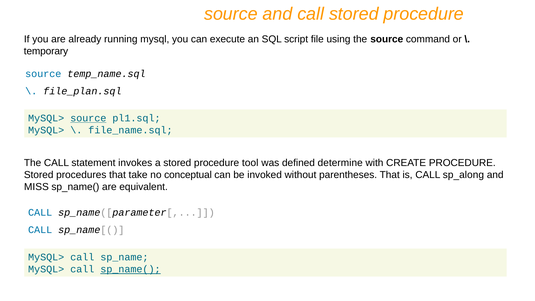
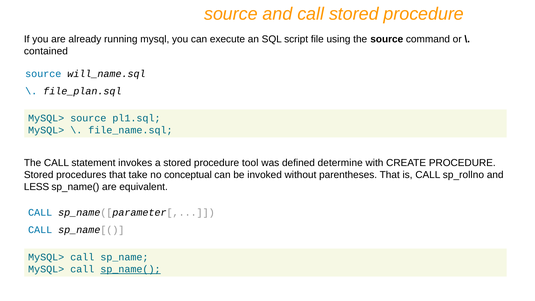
temporary: temporary -> contained
temp_name.sql: temp_name.sql -> will_name.sql
source at (88, 118) underline: present -> none
sp_along: sp_along -> sp_rollno
MISS: MISS -> LESS
